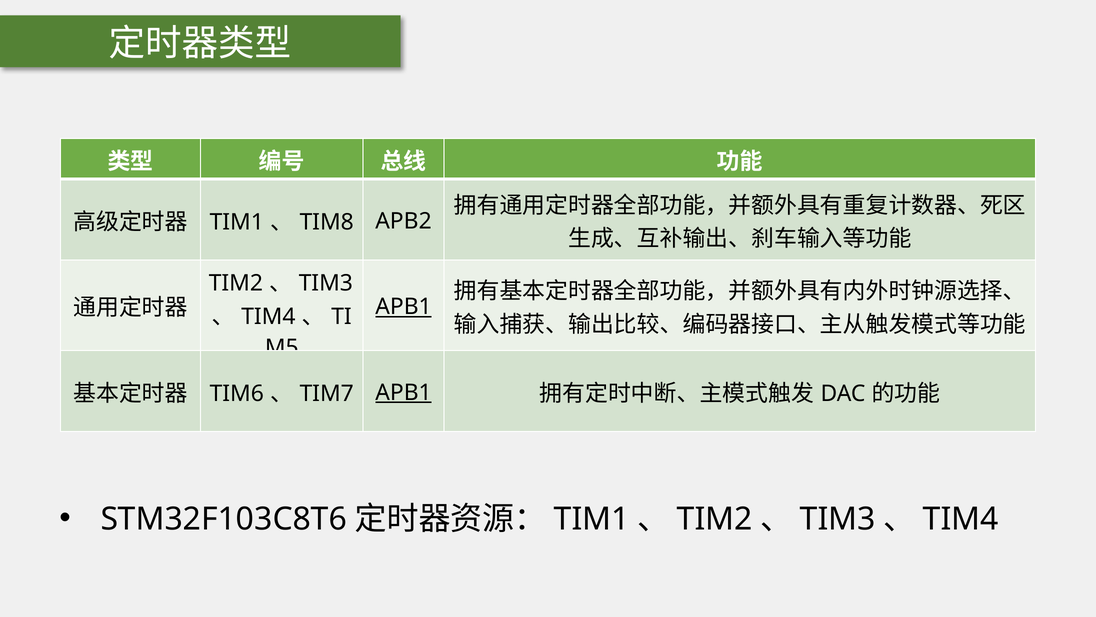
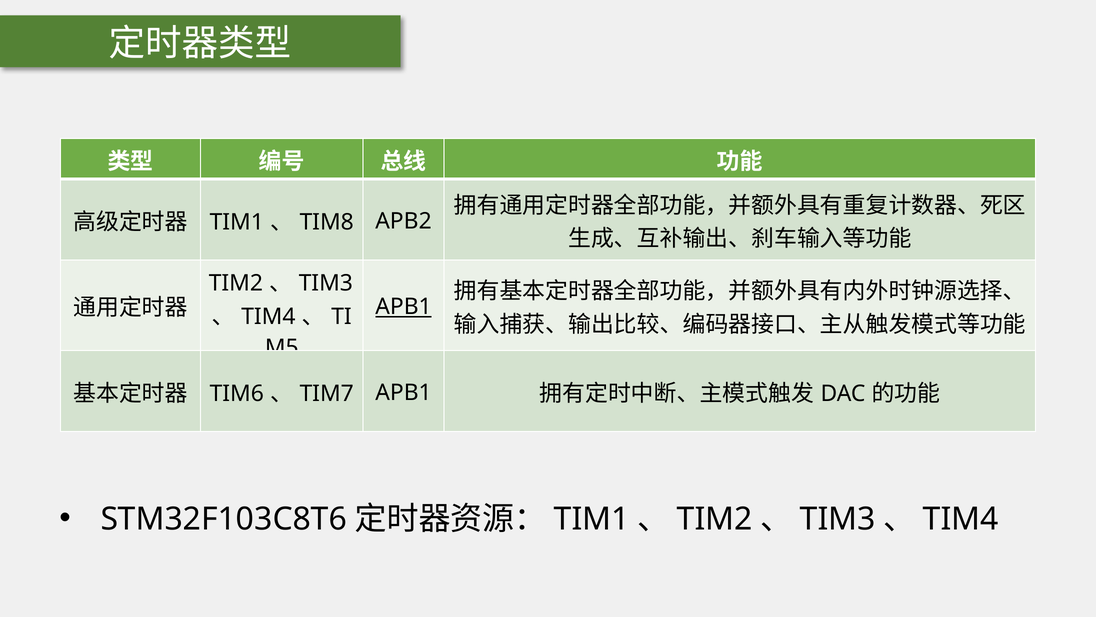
APB1 at (404, 392) underline: present -> none
